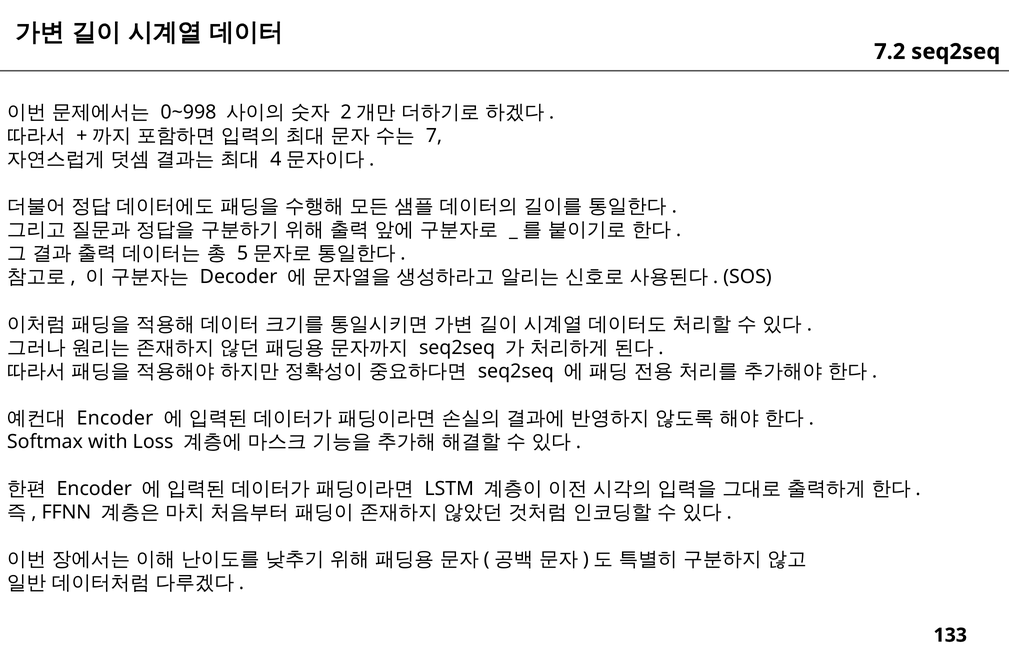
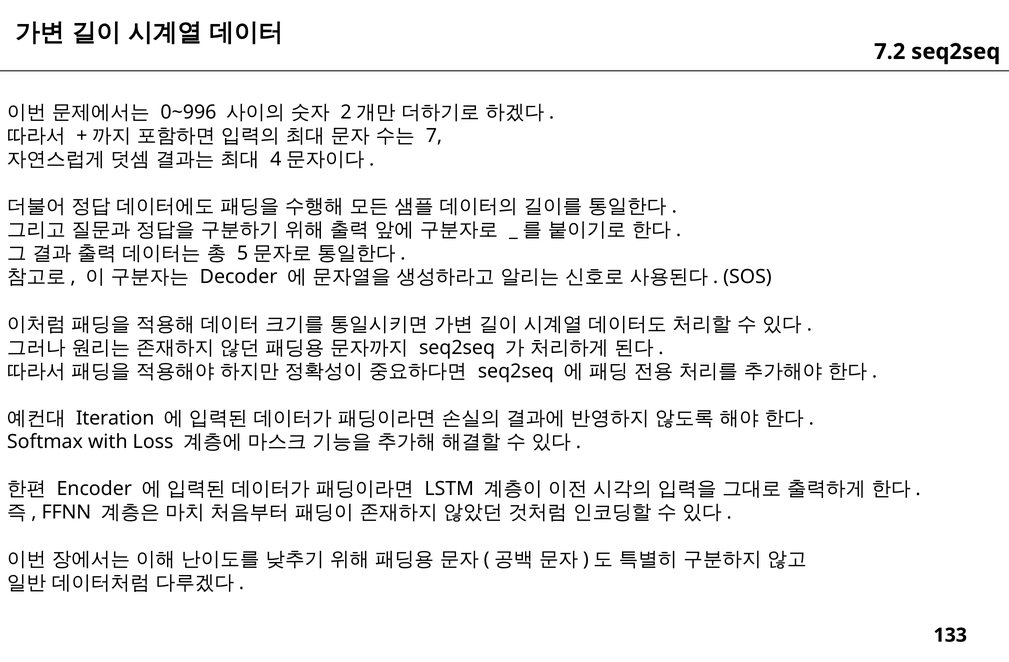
0~998: 0~998 -> 0~996
Encoder at (115, 419): Encoder -> Iteration
